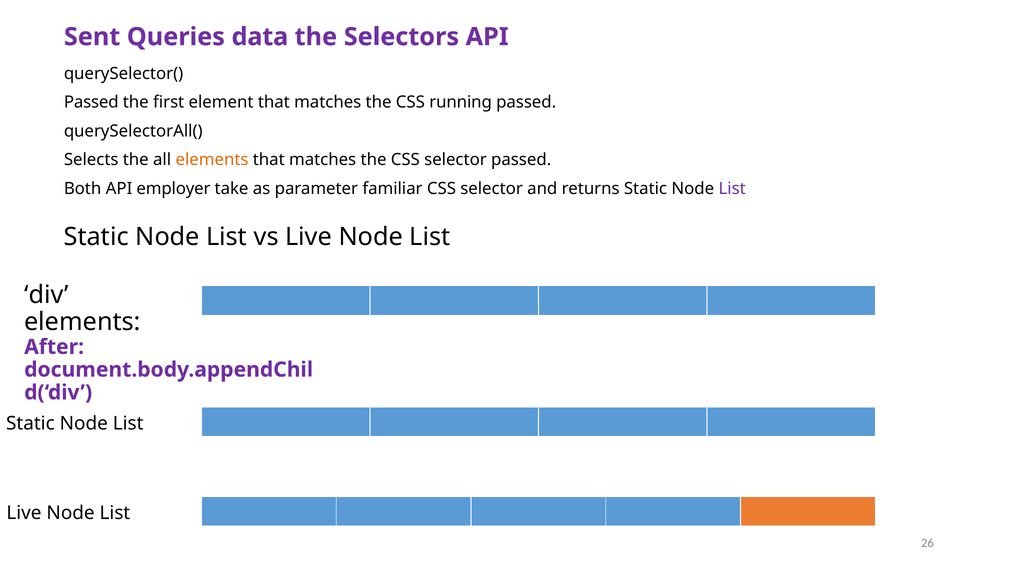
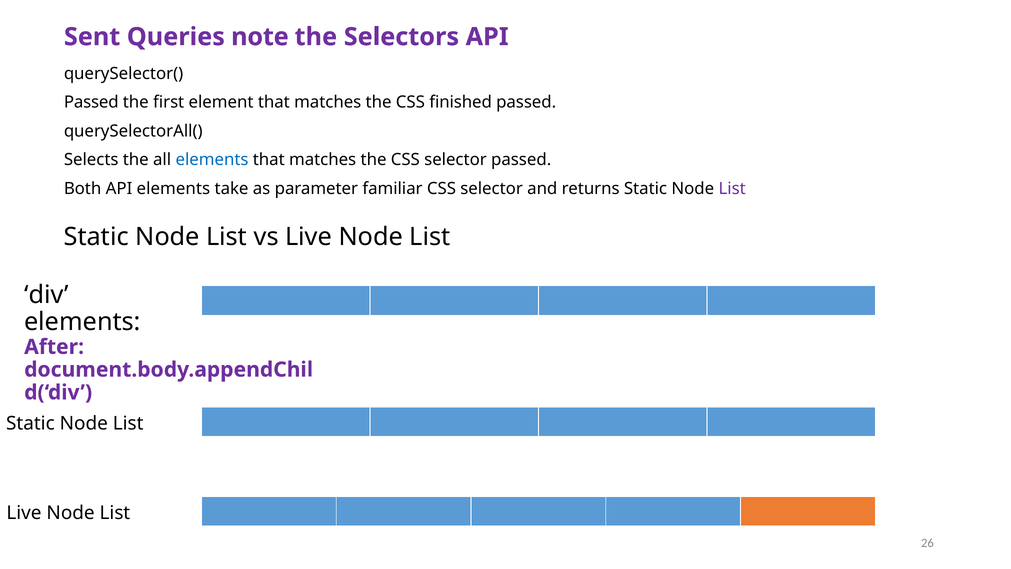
data: data -> note
running: running -> finished
elements at (212, 160) colour: orange -> blue
API employer: employer -> elements
